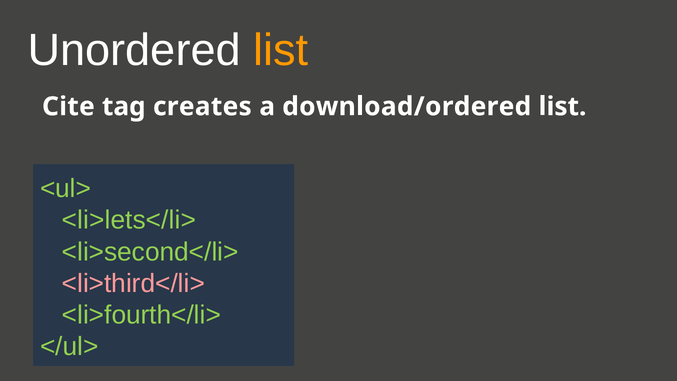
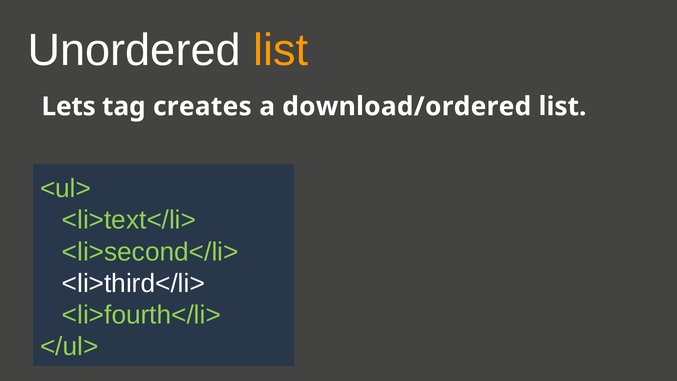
Cite: Cite -> Lets
<li>lets</li>: <li>lets</li> -> <li>text</li>
<li>third</li> colour: pink -> white
